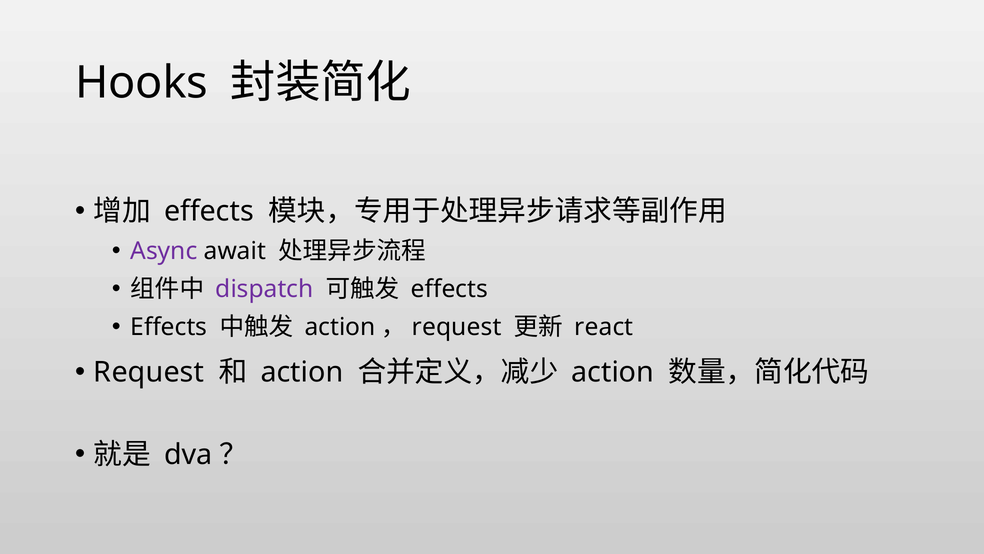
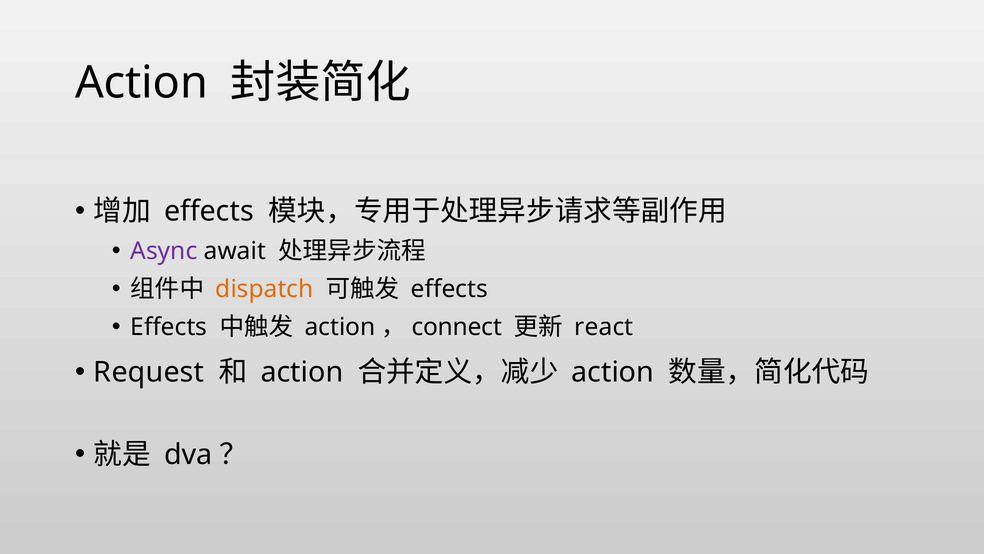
Hooks at (142, 83): Hooks -> Action
dispatch colour: purple -> orange
request at (457, 327): request -> connect
